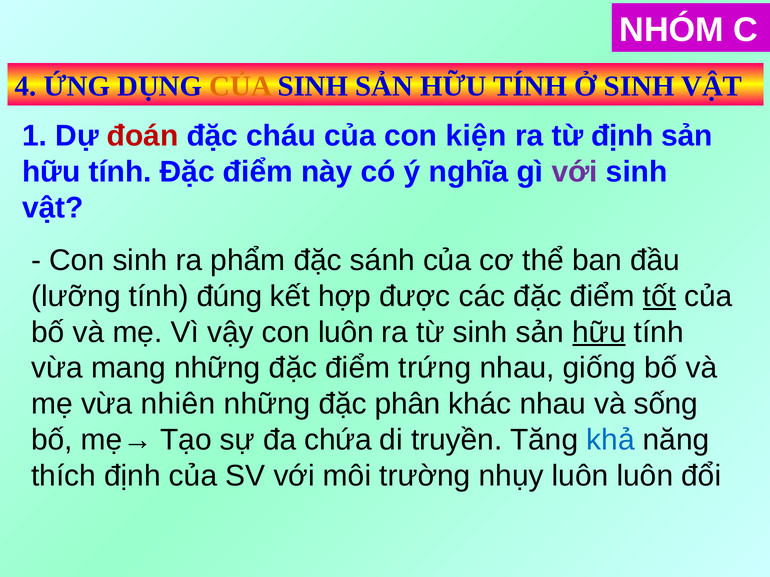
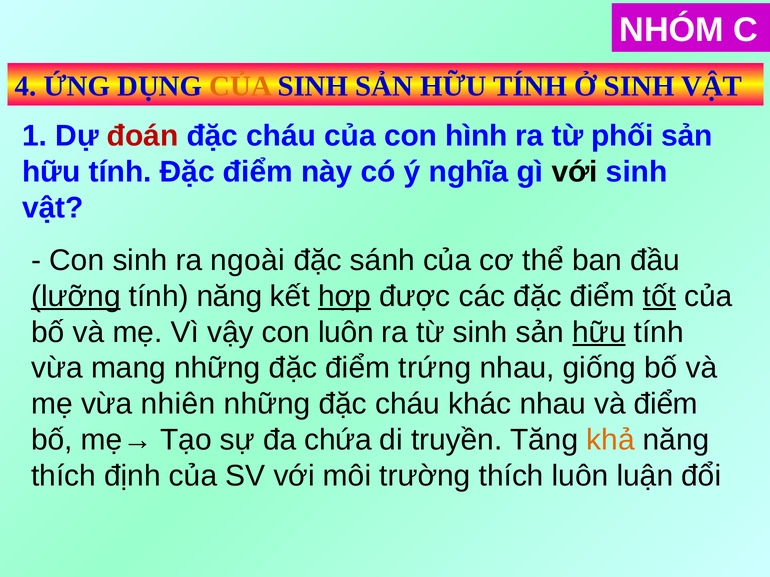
kiện: kiện -> hình
từ định: định -> phối
với at (575, 172) colour: purple -> black
phẩm: phẩm -> ngoài
lưỡng underline: none -> present
tính đúng: đúng -> năng
hợp underline: none -> present
những đặc phân: phân -> cháu
và sống: sống -> điểm
khả colour: blue -> orange
trường nhụy: nhụy -> thích
luôn luôn: luôn -> luận
